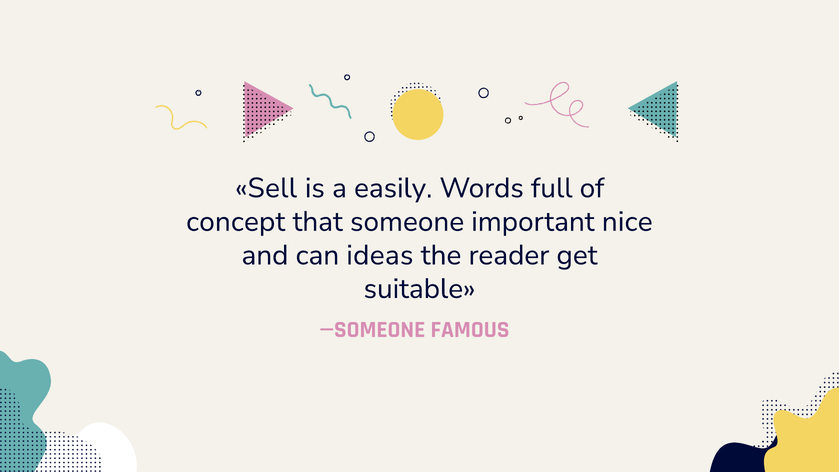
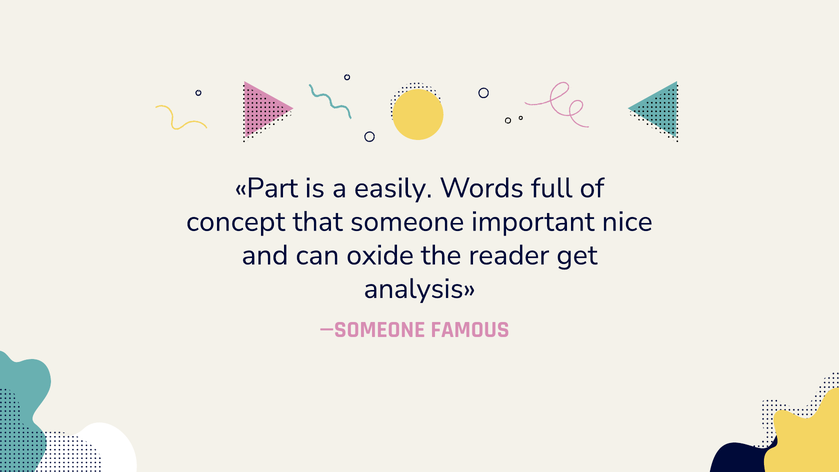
Sell: Sell -> Part
ideas: ideas -> oxide
suitable: suitable -> analysis
